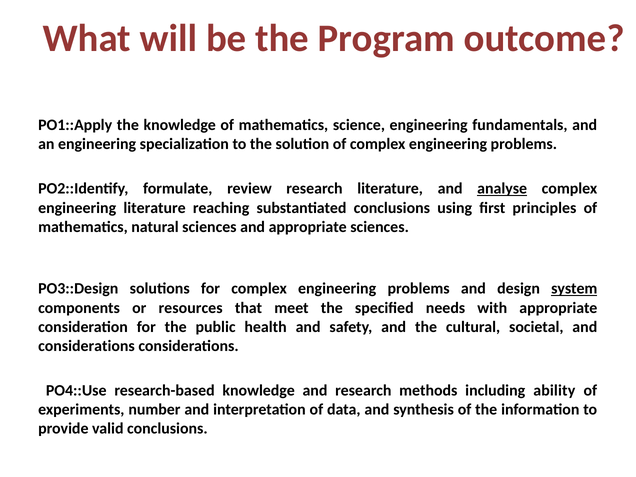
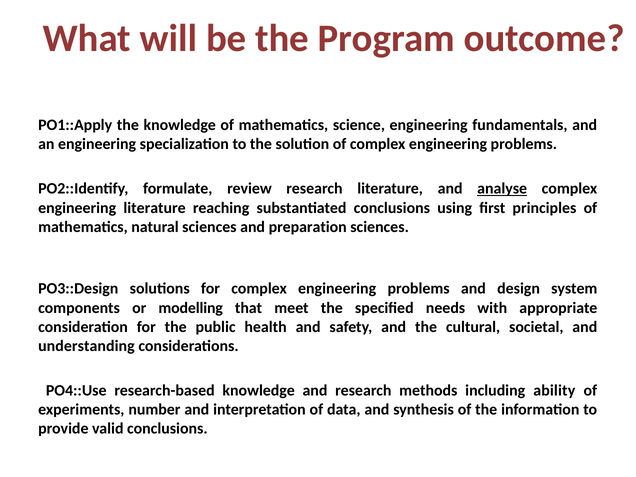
and appropriate: appropriate -> preparation
system underline: present -> none
resources: resources -> modelling
considerations at (86, 346): considerations -> understanding
